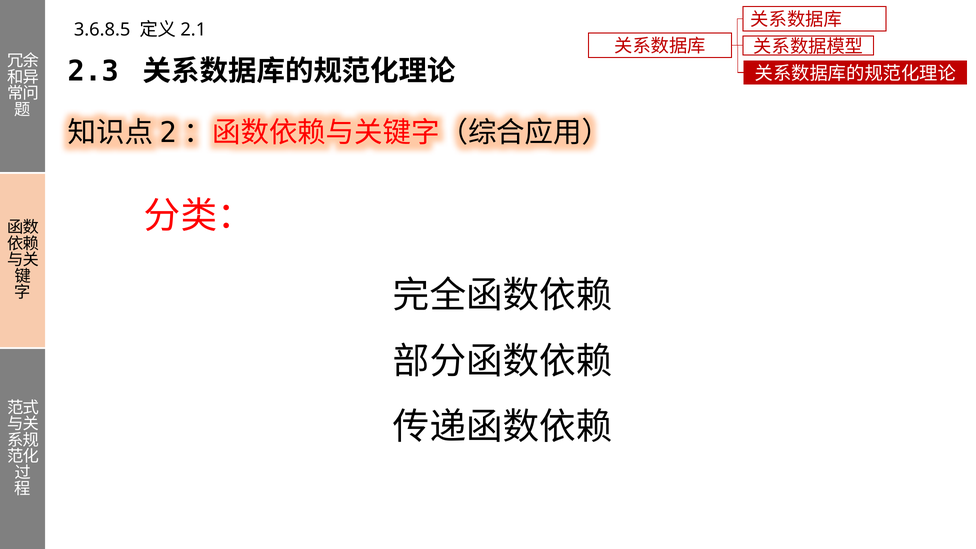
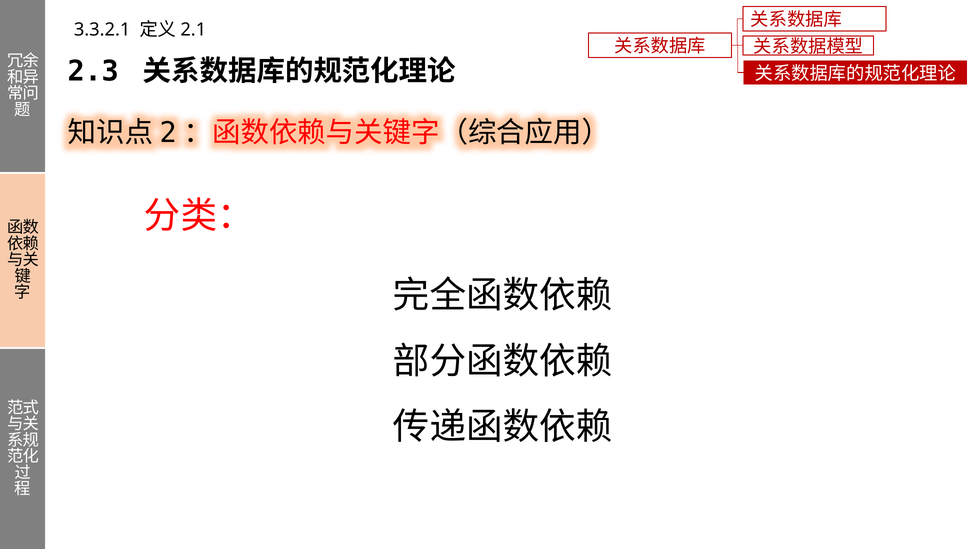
3.6.8.5: 3.6.8.5 -> 3.3.2.1
